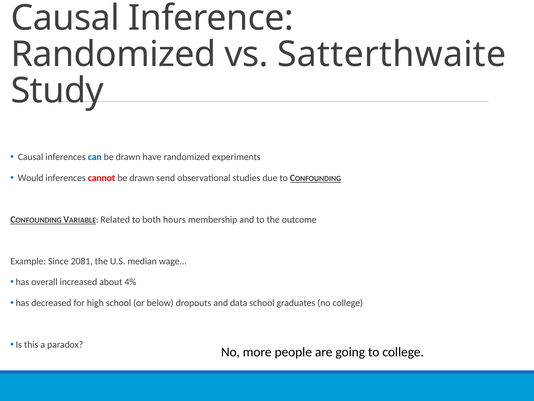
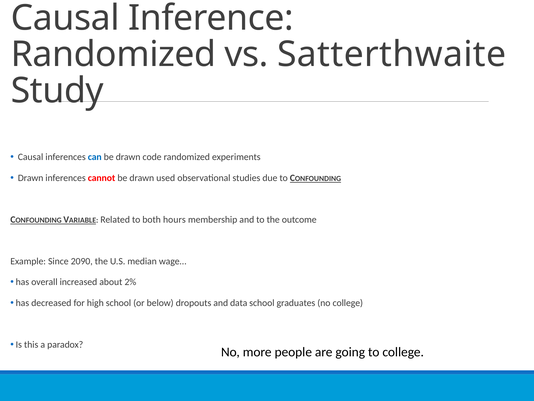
have: have -> code
Would at (31, 178): Would -> Drawn
send: send -> used
2081: 2081 -> 2090
4%: 4% -> 2%
